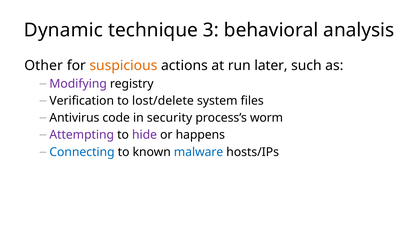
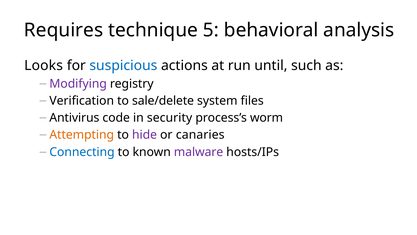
Dynamic: Dynamic -> Requires
3: 3 -> 5
Other: Other -> Looks
suspicious colour: orange -> blue
later: later -> until
lost/delete: lost/delete -> sale/delete
Attempting colour: purple -> orange
happens: happens -> canaries
malware colour: blue -> purple
